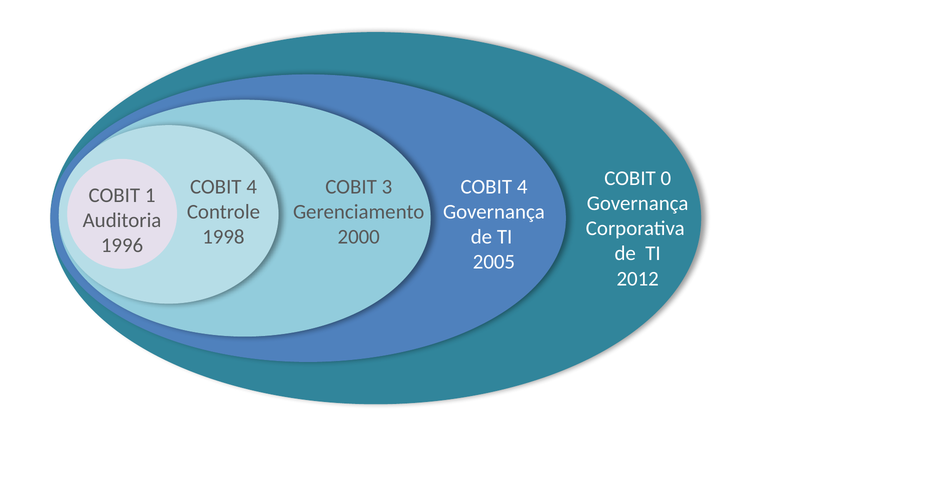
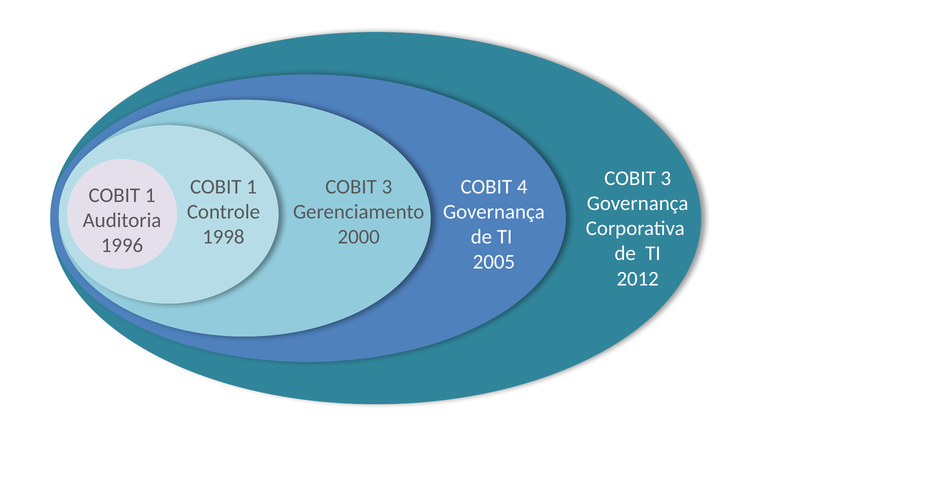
0 at (666, 178): 0 -> 3
4 at (252, 187): 4 -> 1
